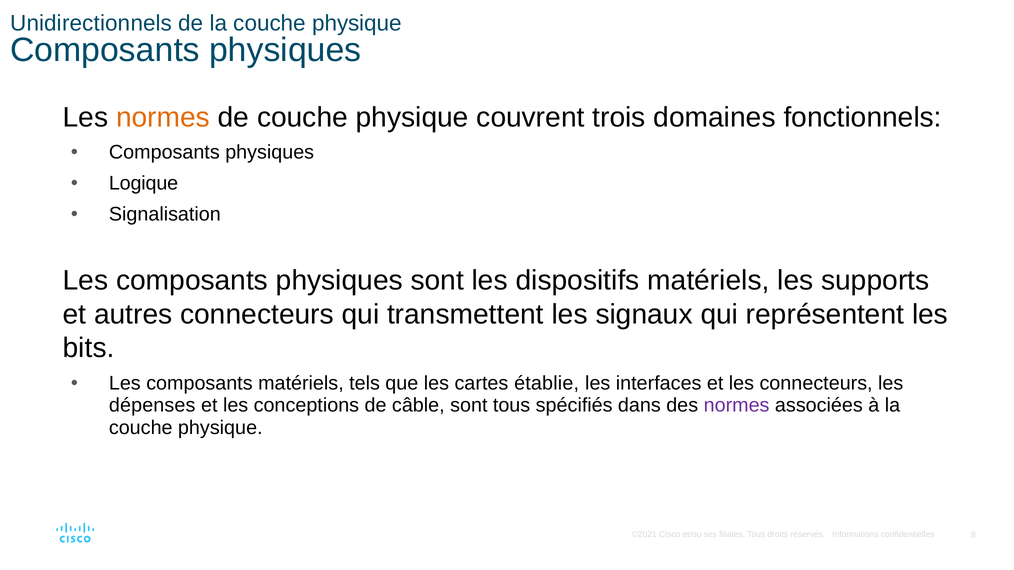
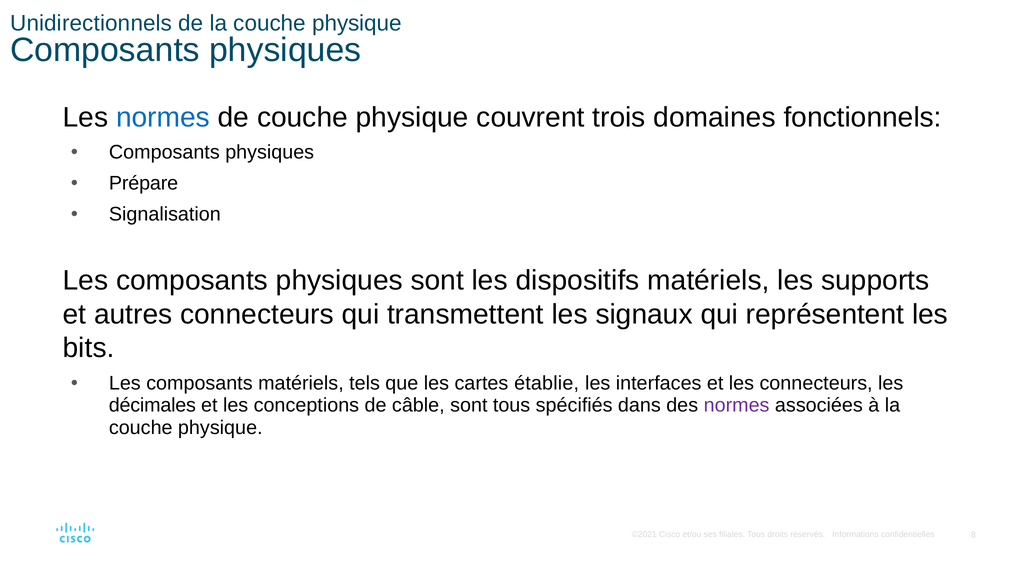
normes at (163, 118) colour: orange -> blue
Logique: Logique -> Prépare
dépenses: dépenses -> décimales
